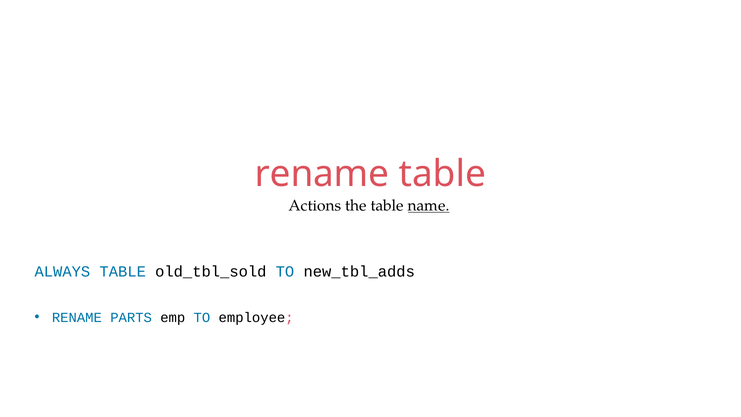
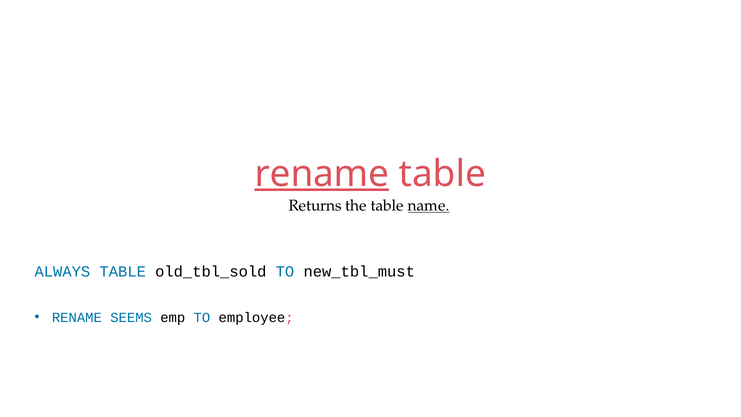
rename at (322, 174) underline: none -> present
Actions: Actions -> Returns
new_tbl_adds: new_tbl_adds -> new_tbl_must
PARTS: PARTS -> SEEMS
